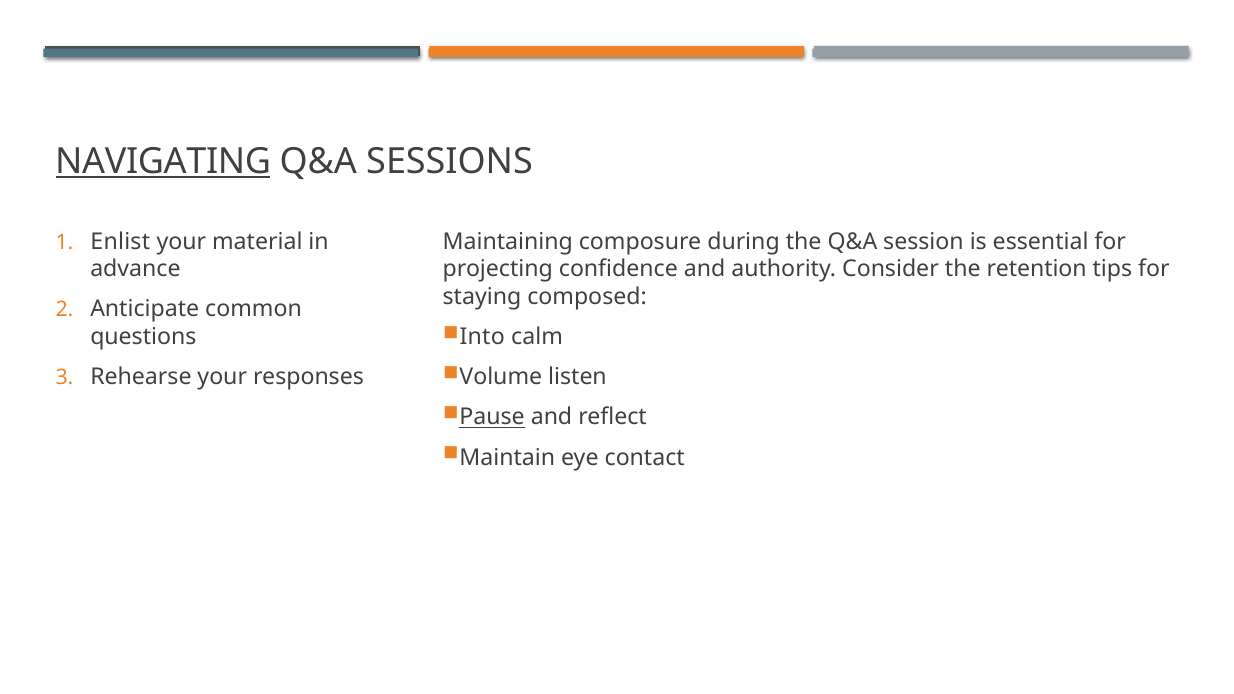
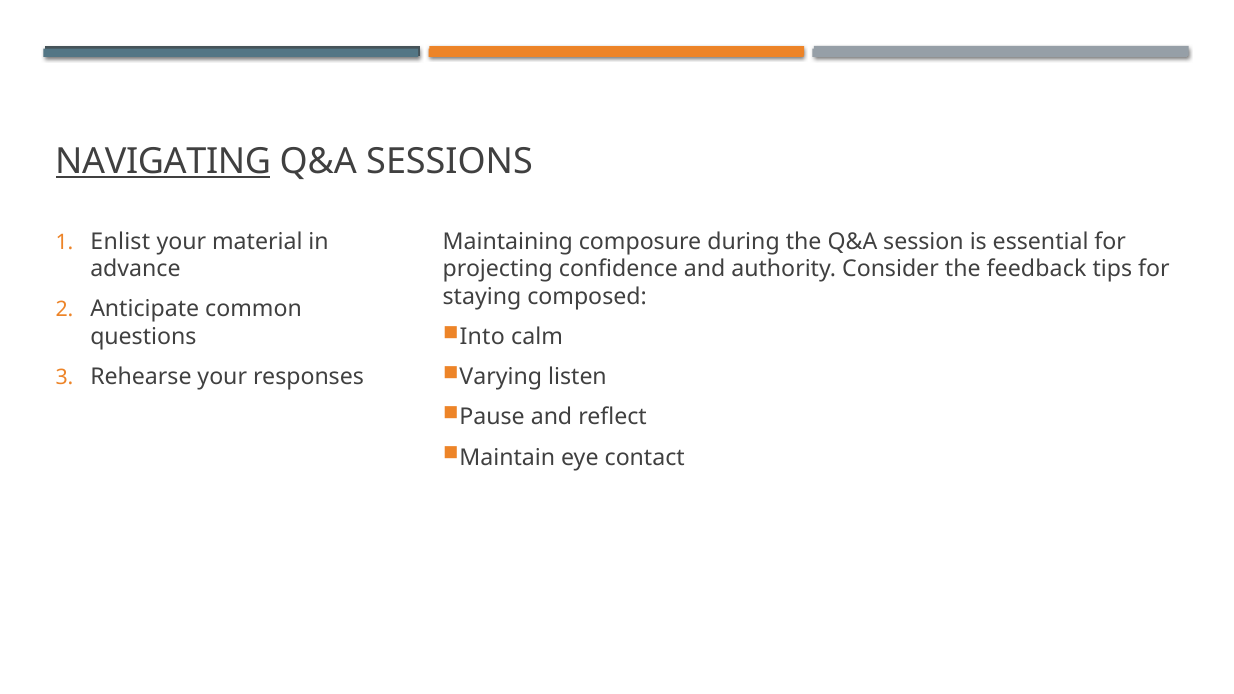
retention: retention -> feedback
Volume: Volume -> Varying
Pause underline: present -> none
